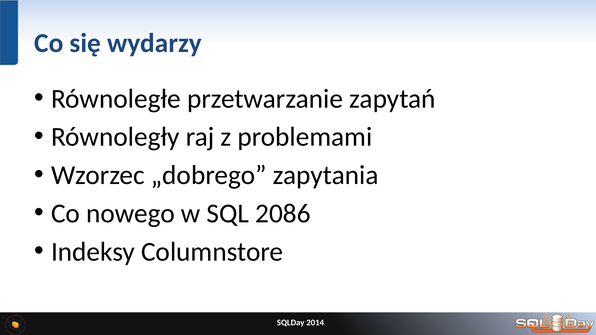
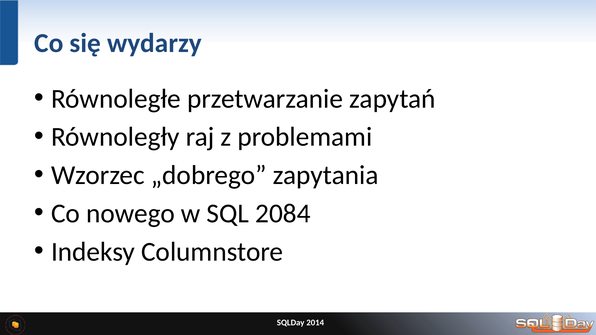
2086: 2086 -> 2084
